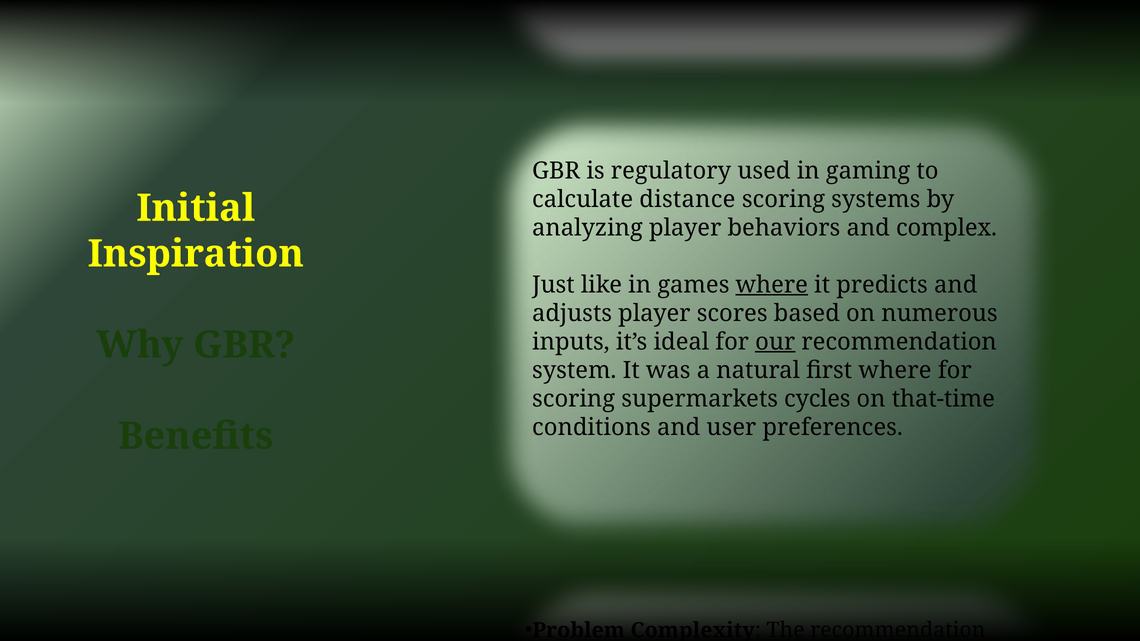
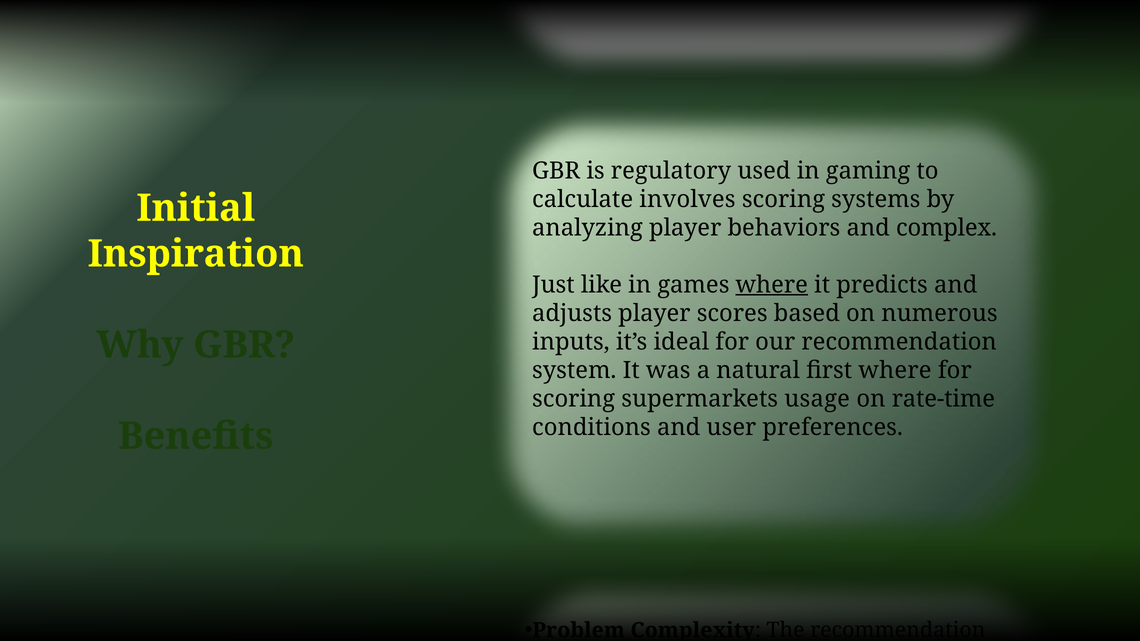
calculate distance: distance -> involves
our underline: present -> none
cycles: cycles -> usage
that-time: that-time -> rate-time
